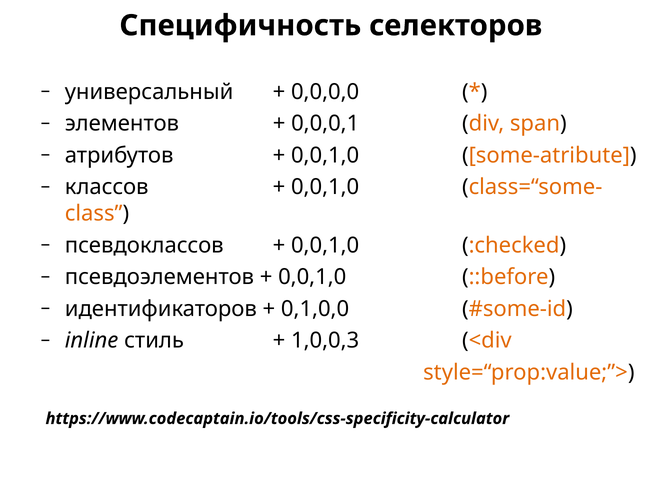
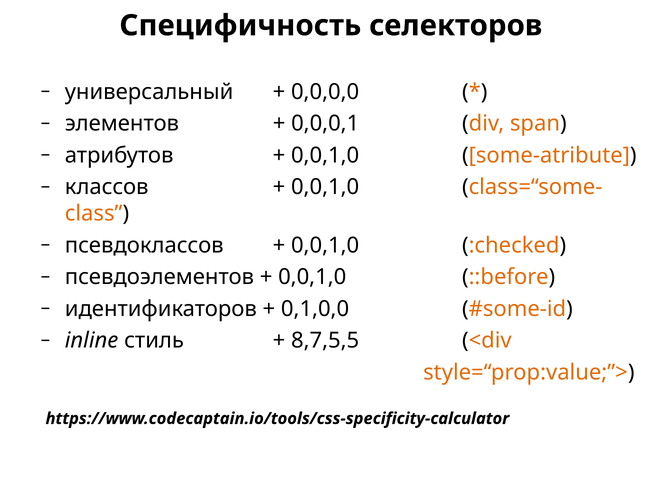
1,0,0,3: 1,0,0,3 -> 8,7,5,5
